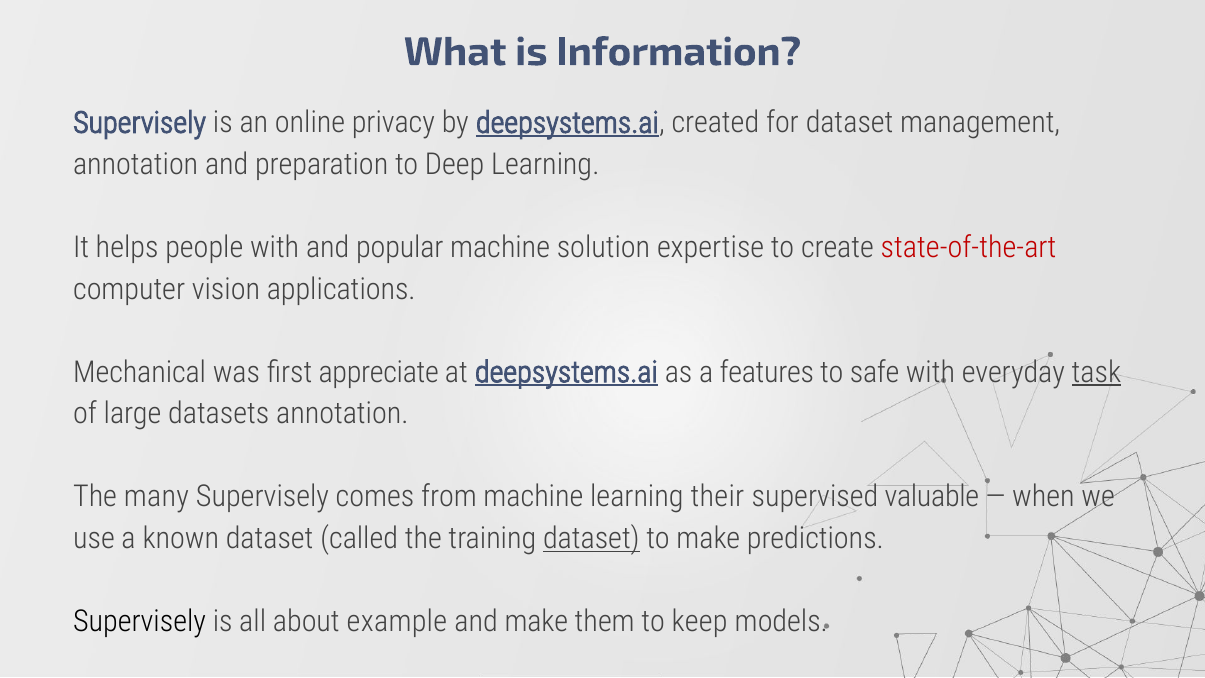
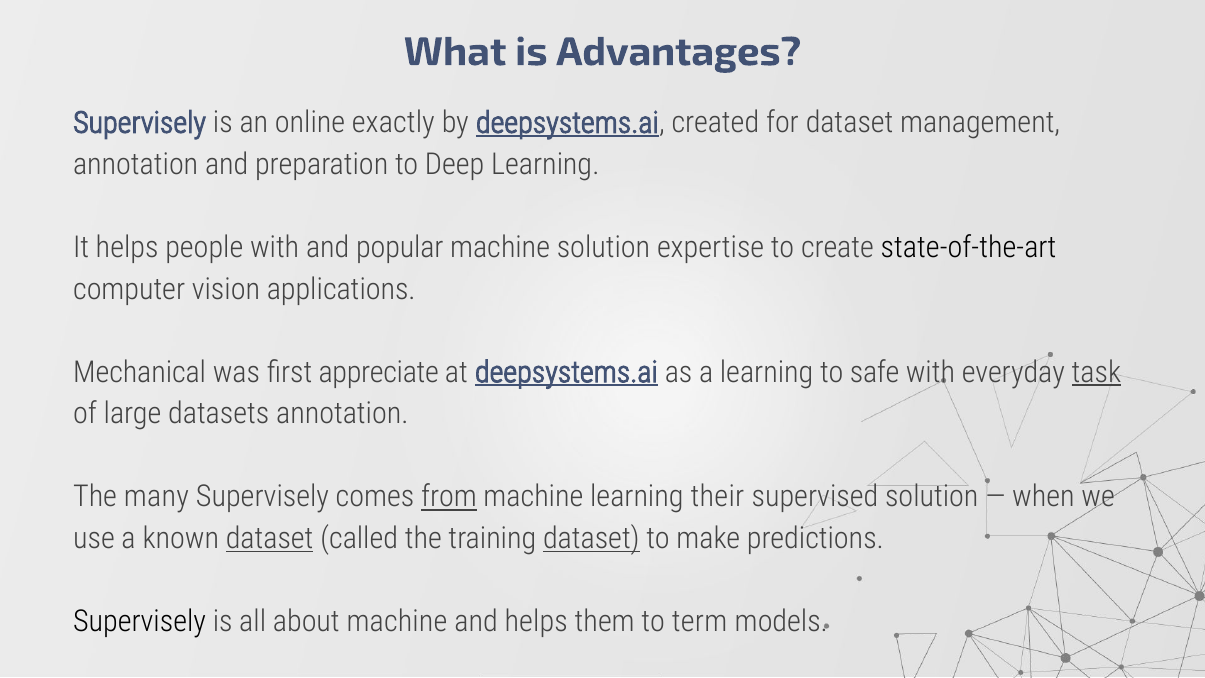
Information: Information -> Advantages
privacy: privacy -> exactly
state-of-the-art colour: red -> black
a features: features -> learning
from underline: none -> present
supervised valuable: valuable -> solution
dataset at (270, 538) underline: none -> present
about example: example -> machine
and make: make -> helps
keep: keep -> term
